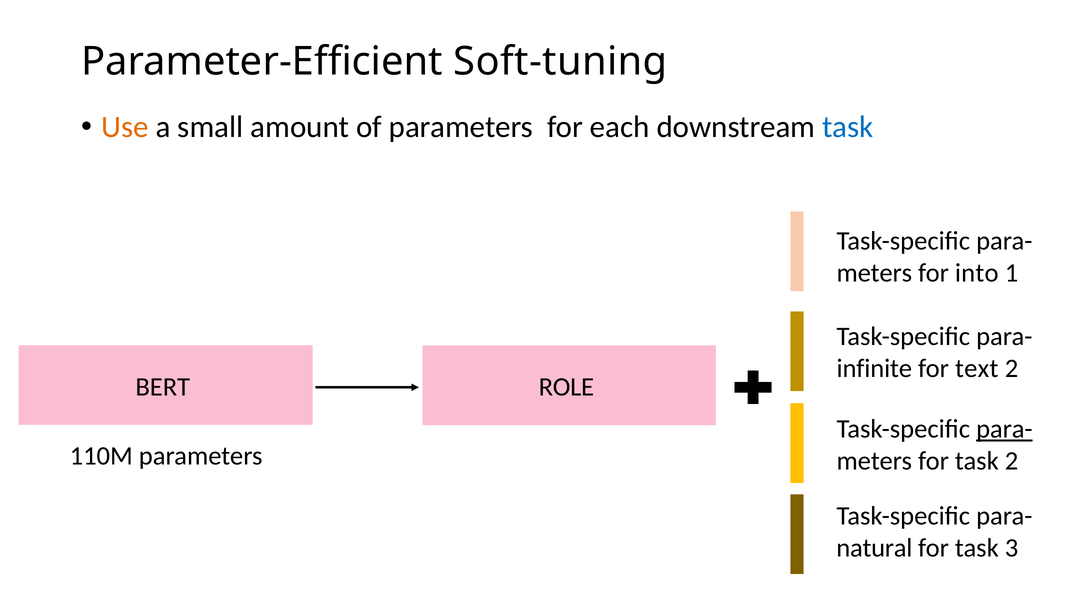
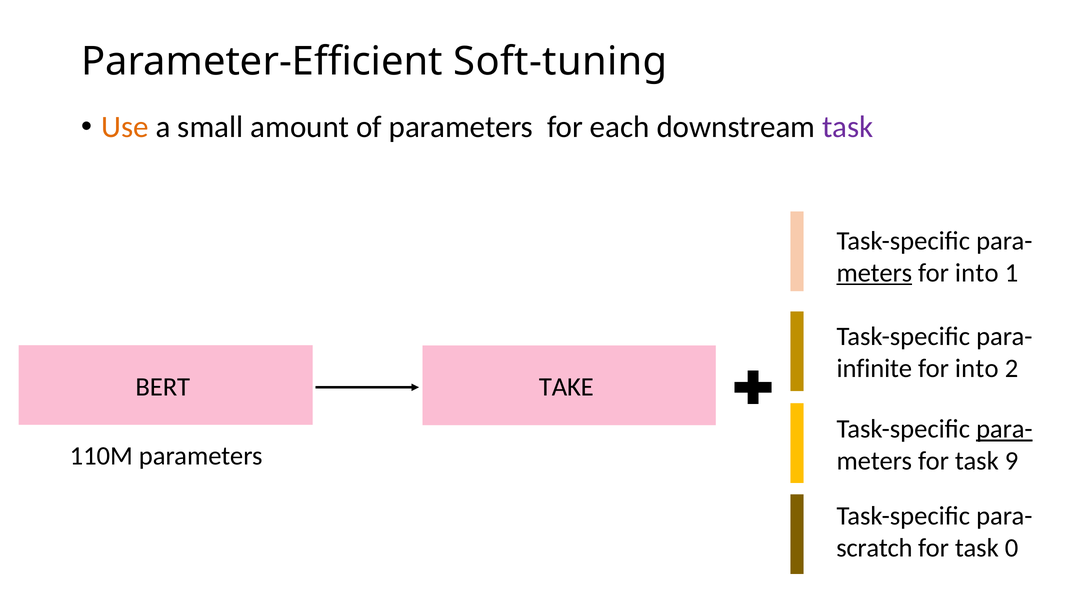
task at (848, 127) colour: blue -> purple
meters at (874, 273) underline: none -> present
text at (977, 369): text -> into
ROLE: ROLE -> TAKE
task 2: 2 -> 9
natural: natural -> scratch
3: 3 -> 0
